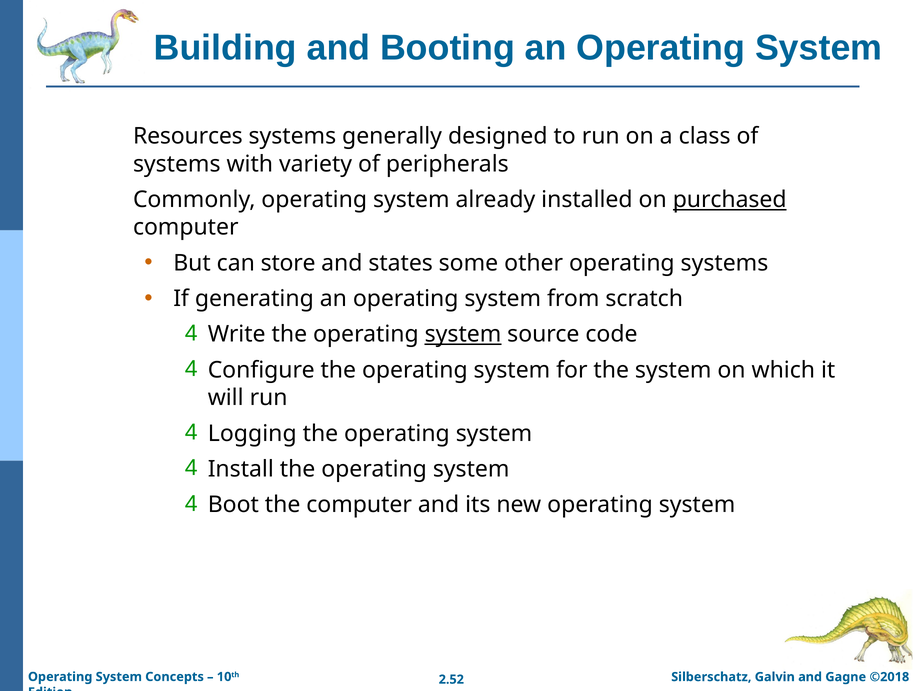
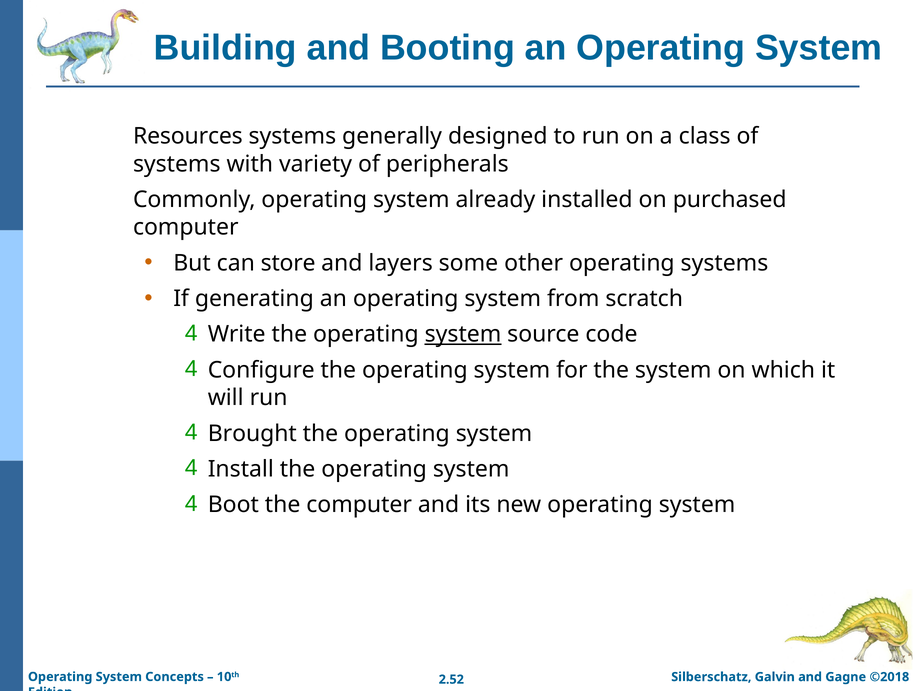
purchased underline: present -> none
states: states -> layers
Logging: Logging -> Brought
